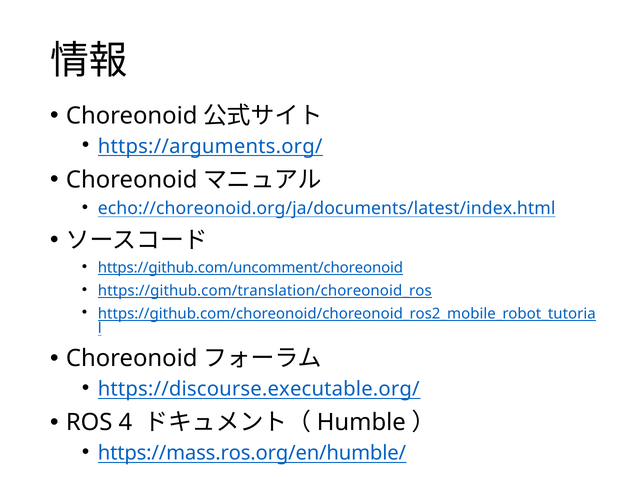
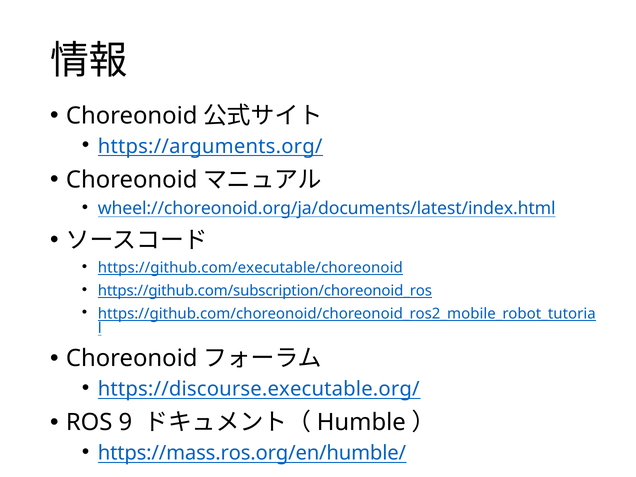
echo://choreonoid.org/ja/documents/latest/index.html: echo://choreonoid.org/ja/documents/latest/index.html -> wheel://choreonoid.org/ja/documents/latest/index.html
https://github.com/uncomment/choreonoid: https://github.com/uncomment/choreonoid -> https://github.com/executable/choreonoid
https://github.com/translation/choreonoid_ros: https://github.com/translation/choreonoid_ros -> https://github.com/subscription/choreonoid_ros
4: 4 -> 9
